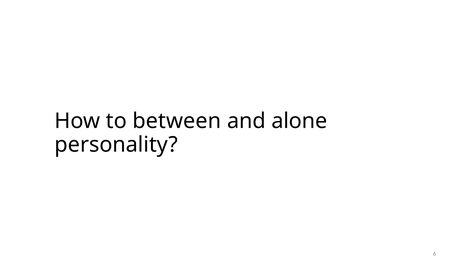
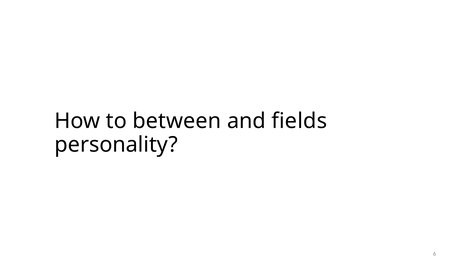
alone: alone -> fields
